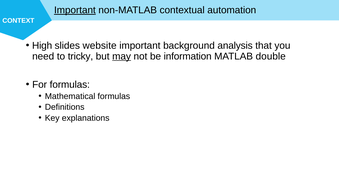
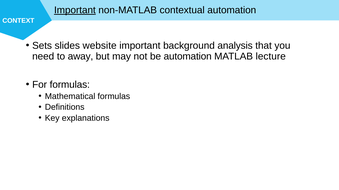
High: High -> Sets
tricky: tricky -> away
may underline: present -> none
be information: information -> automation
double: double -> lecture
